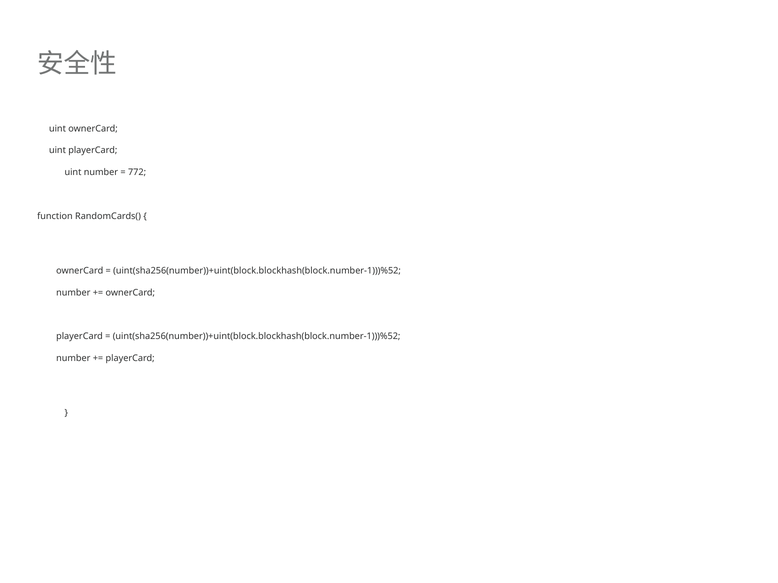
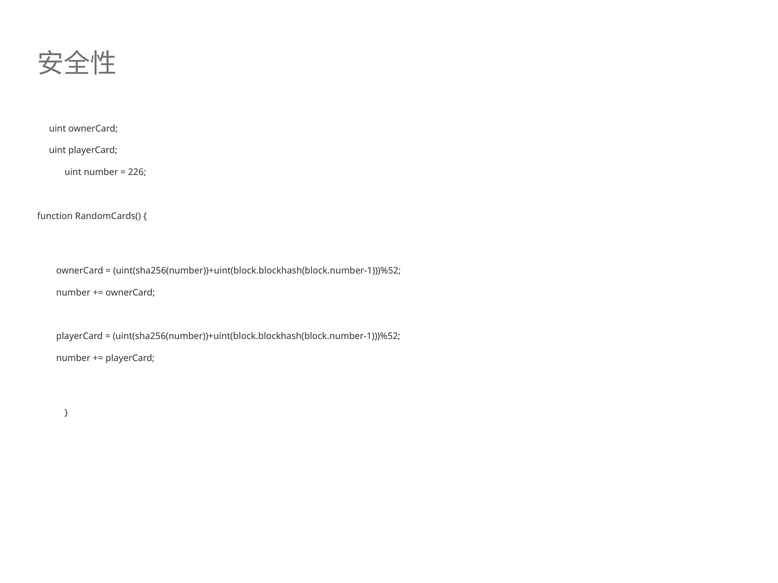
772: 772 -> 226
